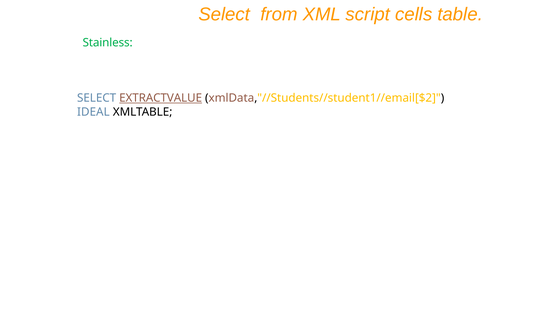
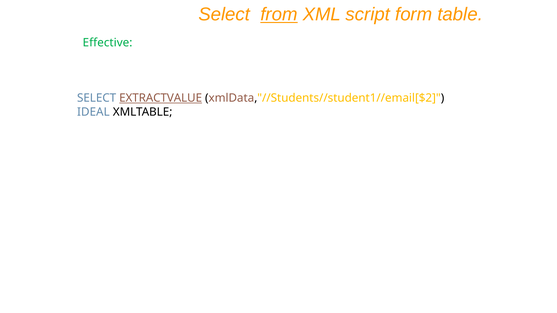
from underline: none -> present
cells: cells -> form
Stainless: Stainless -> Effective
